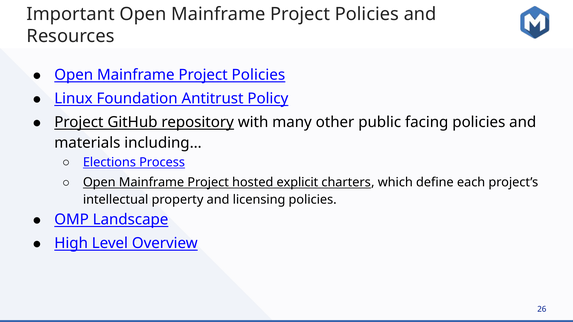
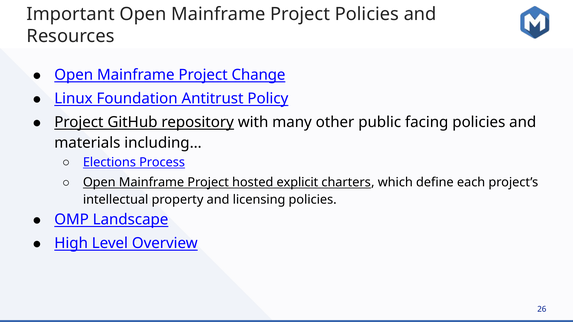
Policies at (258, 75): Policies -> Change
